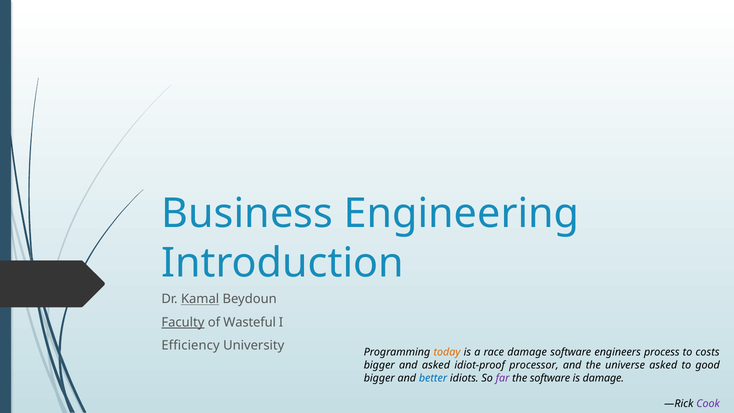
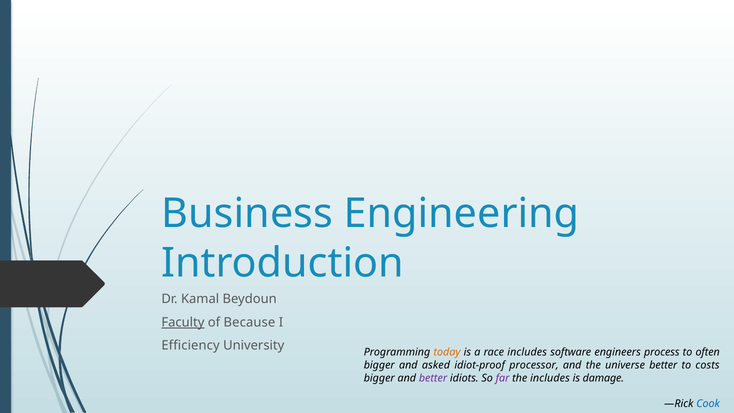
Kamal underline: present -> none
Wasteful: Wasteful -> Because
race damage: damage -> includes
costs: costs -> often
universe asked: asked -> better
good: good -> costs
better at (433, 378) colour: blue -> purple
the software: software -> includes
Cook colour: purple -> blue
